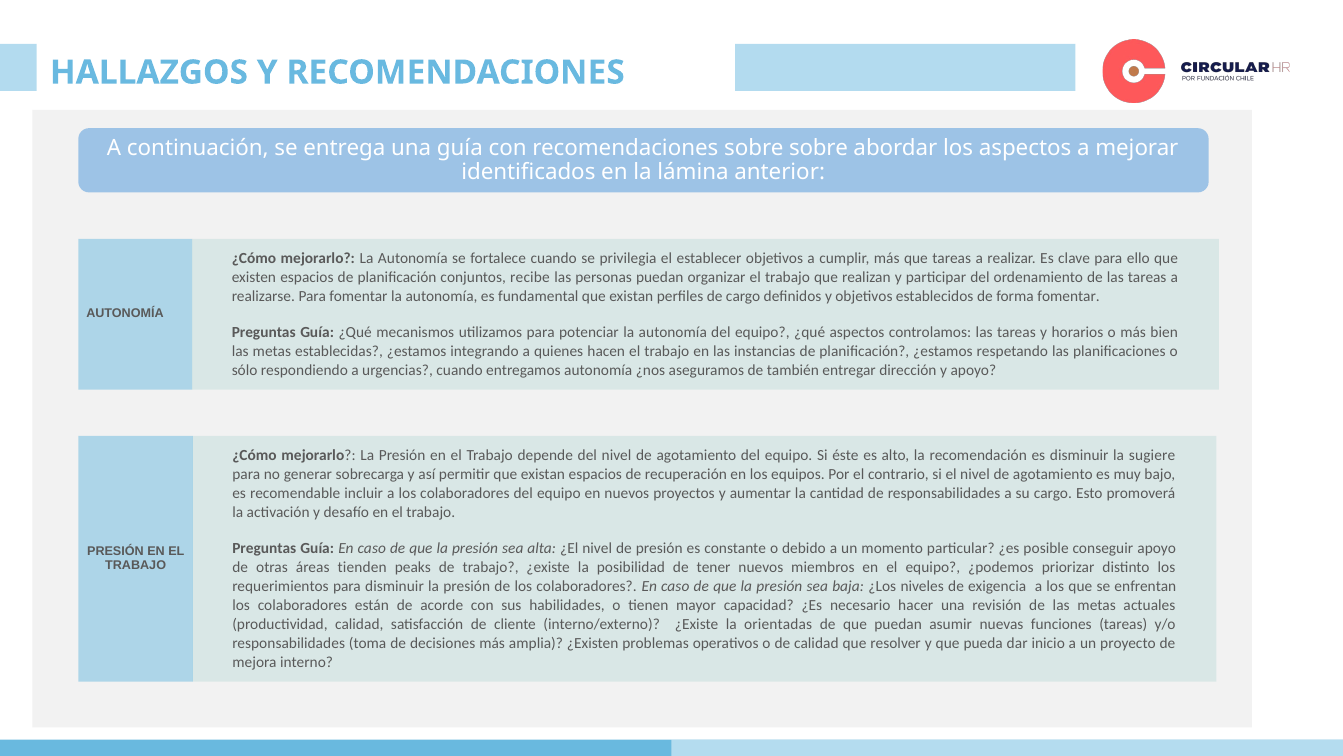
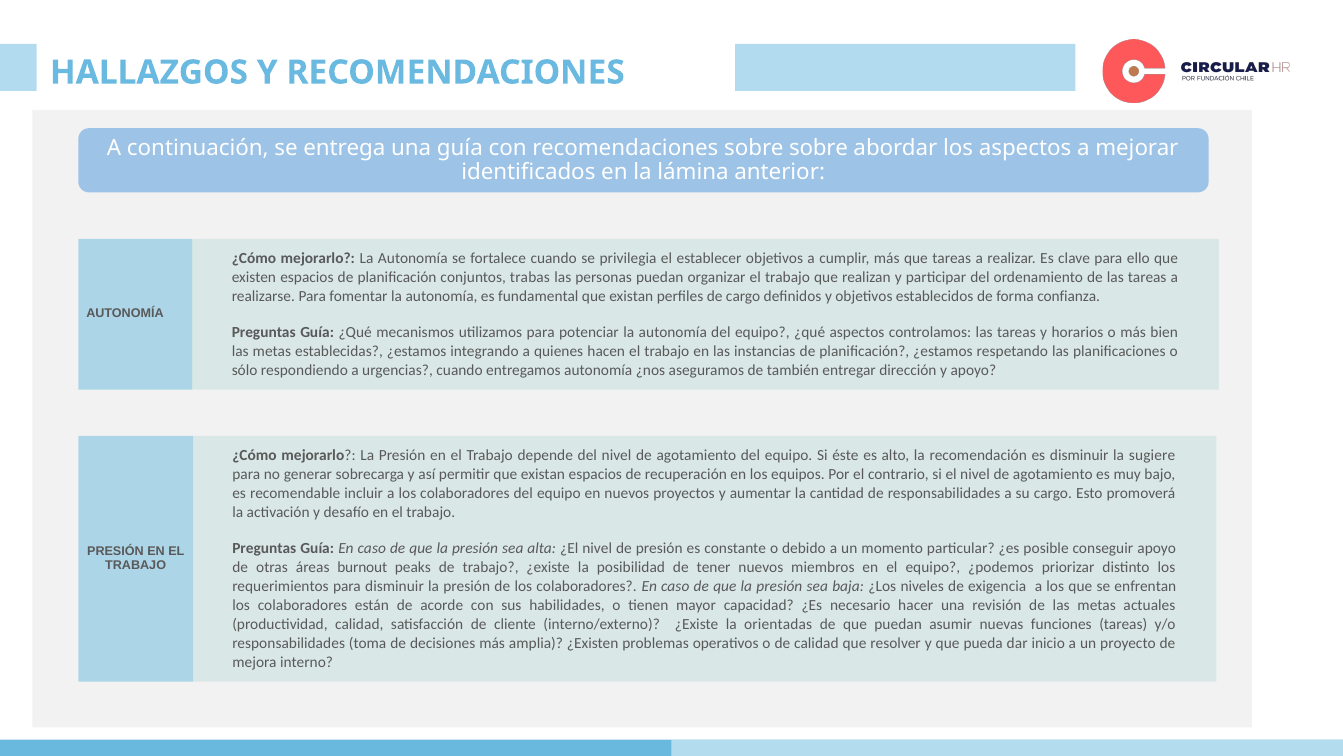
recibe: recibe -> trabas
forma fomentar: fomentar -> confianza
tienden: tienden -> burnout
